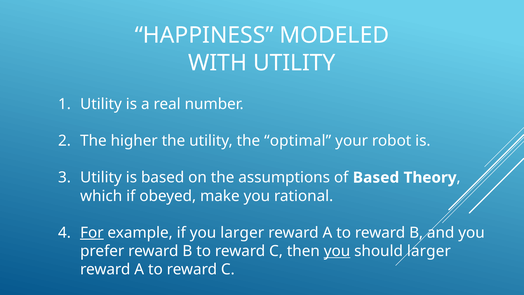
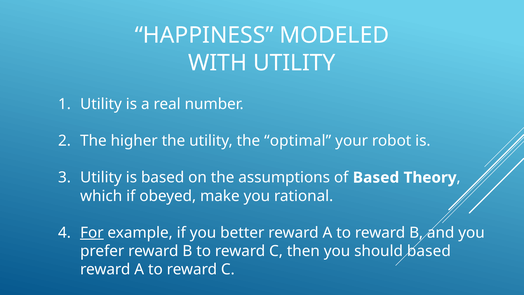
you larger: larger -> better
you at (337, 251) underline: present -> none
should larger: larger -> based
